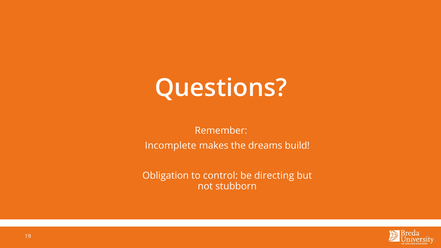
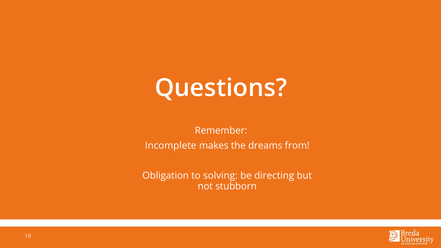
build: build -> from
control: control -> solving
